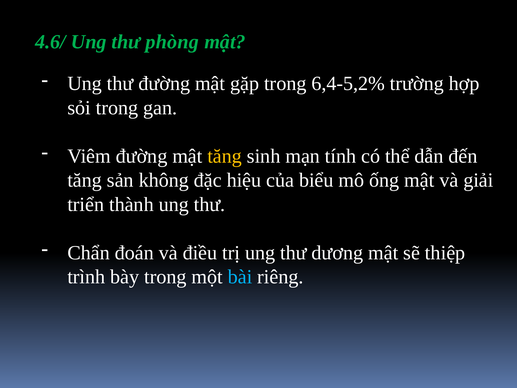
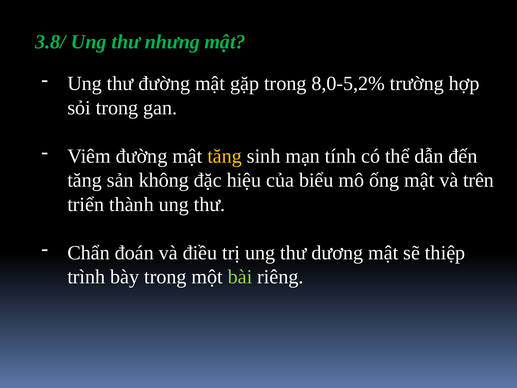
4.6/: 4.6/ -> 3.8/
phòng: phòng -> nhưng
6,4-5,2%: 6,4-5,2% -> 8,0-5,2%
giải: giải -> trên
bài colour: light blue -> light green
